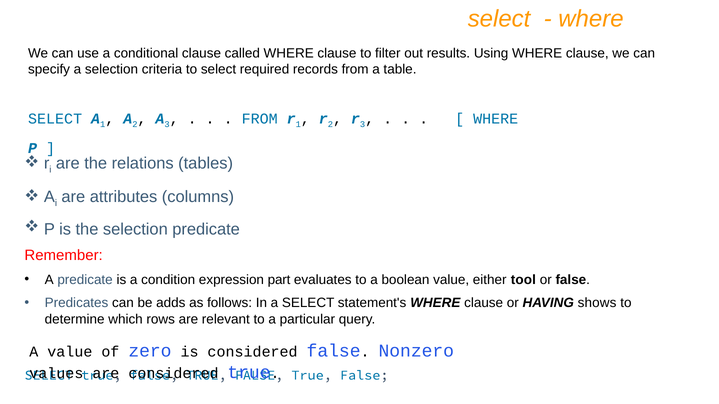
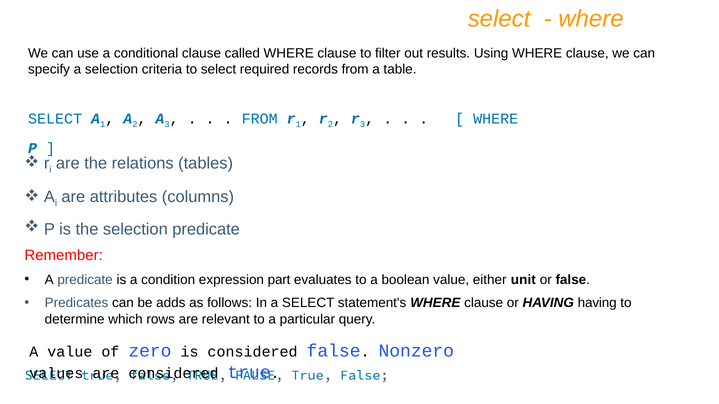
tool: tool -> unit
HAVING shows: shows -> having
